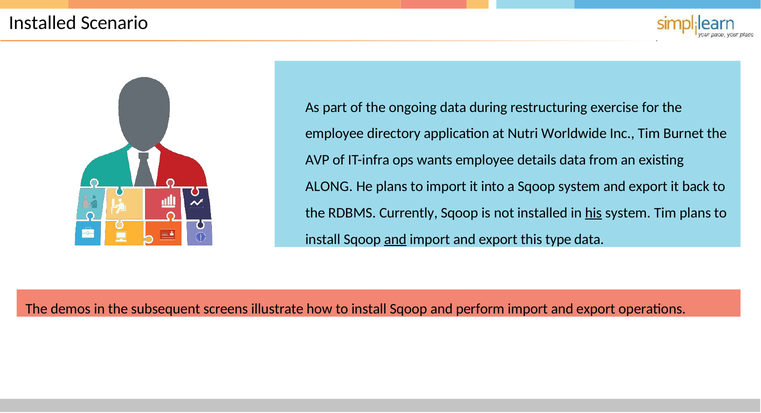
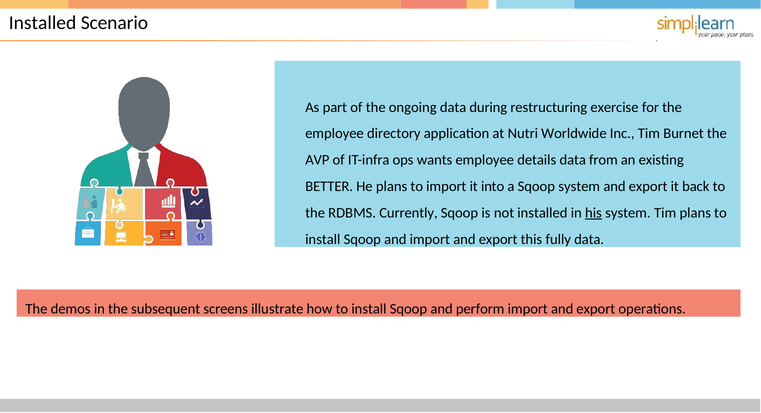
ALONG: ALONG -> BETTER
and at (395, 239) underline: present -> none
type: type -> fully
